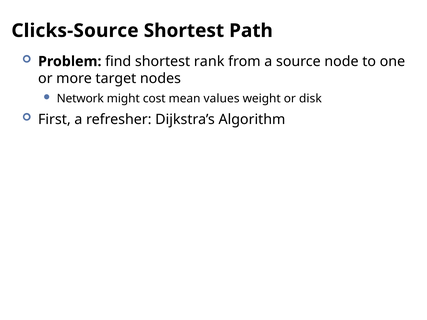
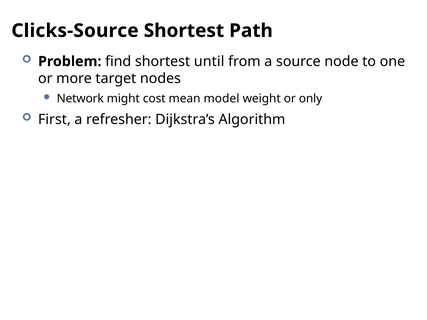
rank: rank -> until
values: values -> model
disk: disk -> only
